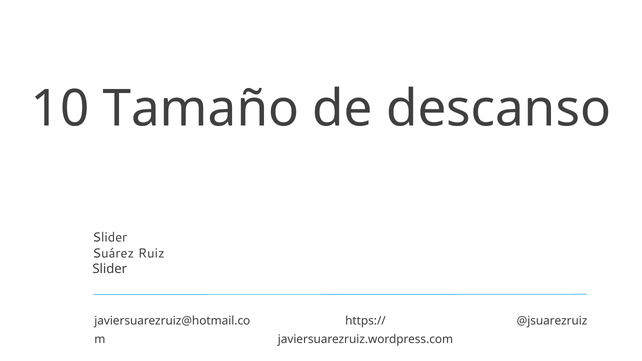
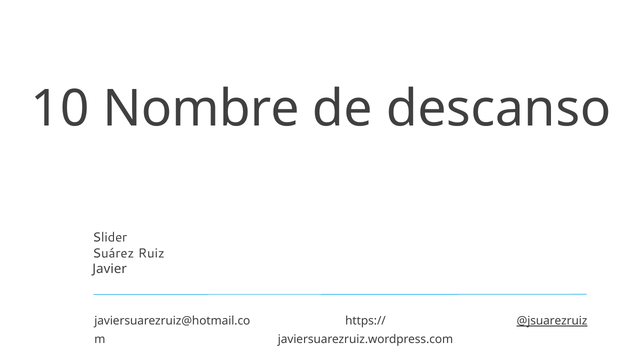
Tamaño: Tamaño -> Nombre
Slider at (110, 269): Slider -> Javier
@jsuarezruiz underline: none -> present
